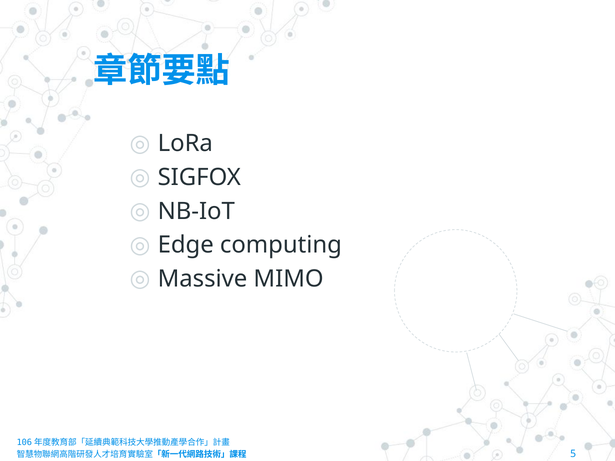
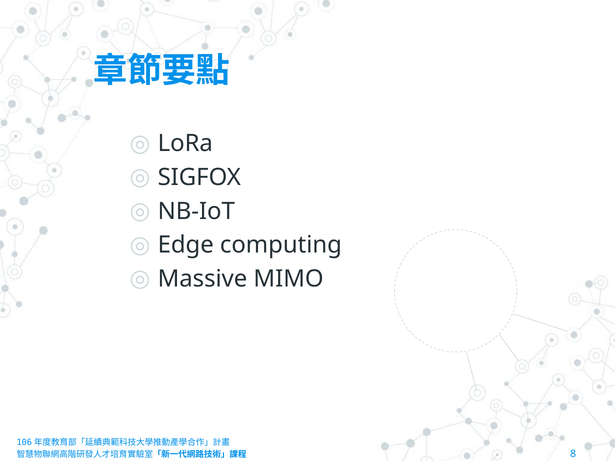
5: 5 -> 8
